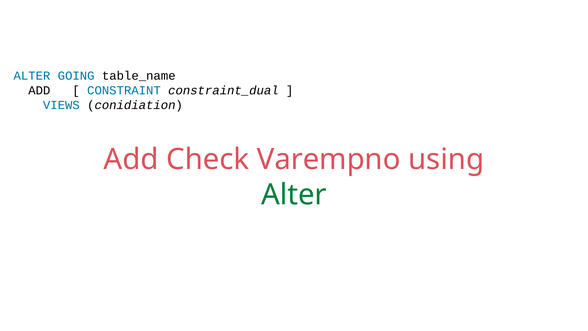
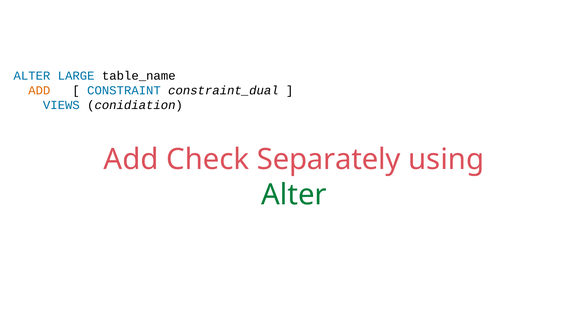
GOING: GOING -> LARGE
ADD at (39, 90) colour: black -> orange
Varempno: Varempno -> Separately
